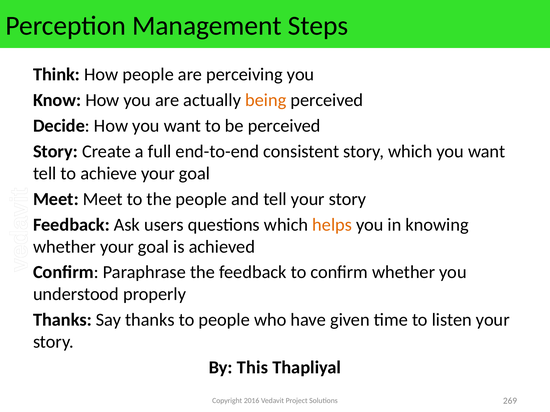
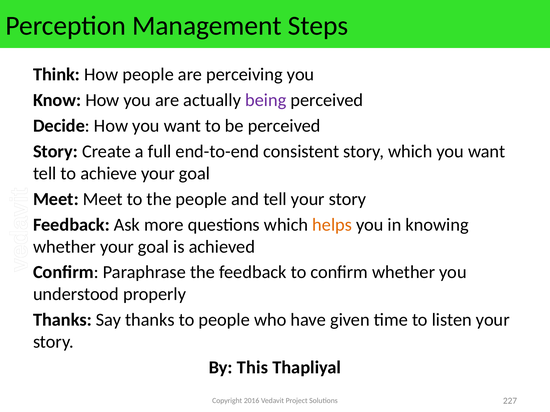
being colour: orange -> purple
users: users -> more
269: 269 -> 227
